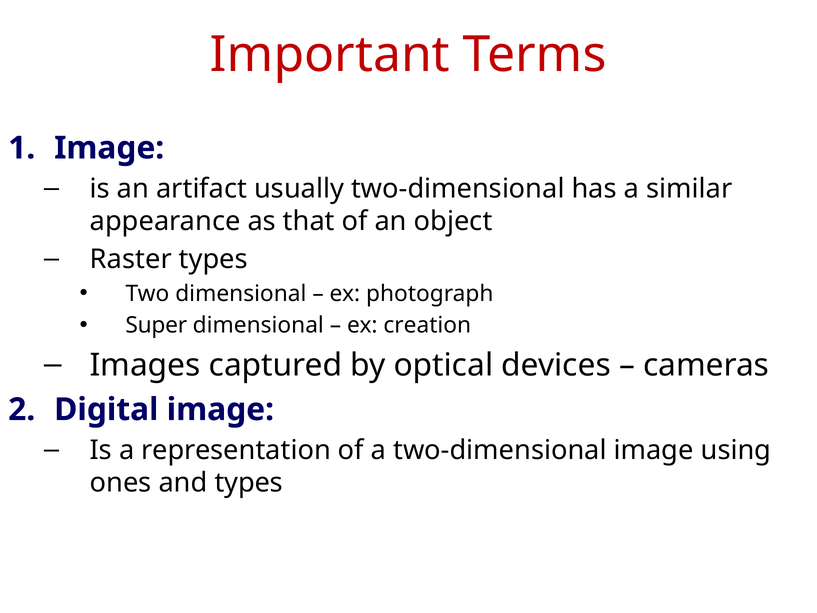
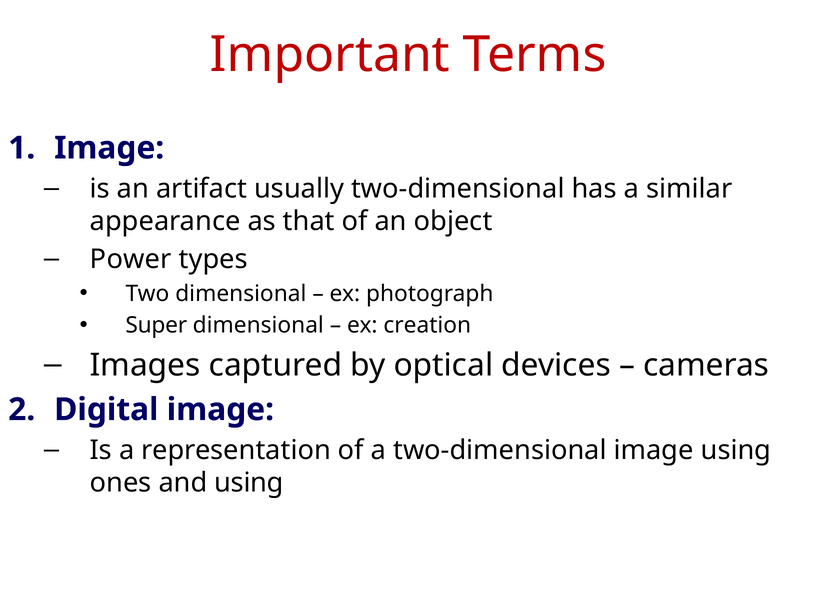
Raster: Raster -> Power
and types: types -> using
